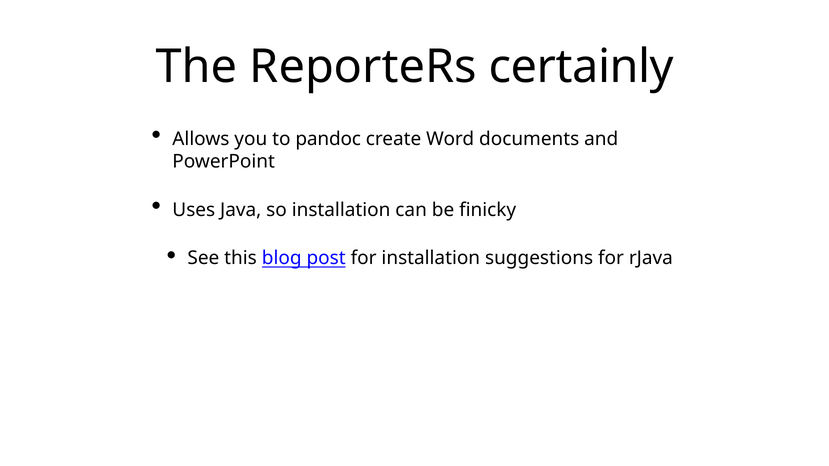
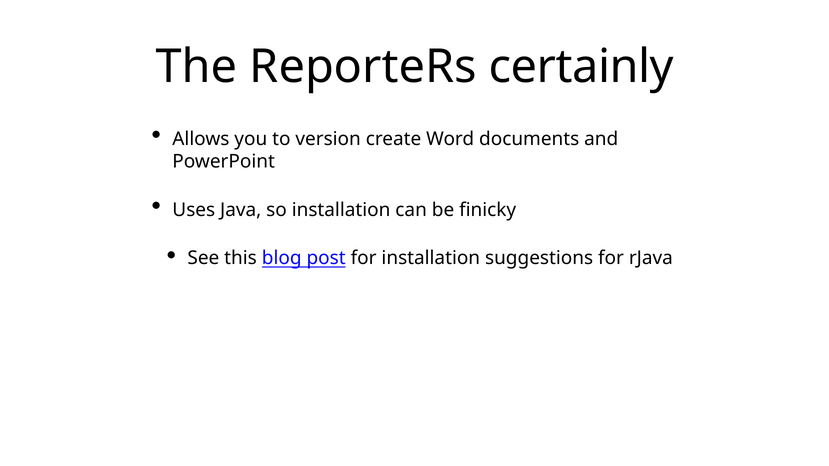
pandoc: pandoc -> version
